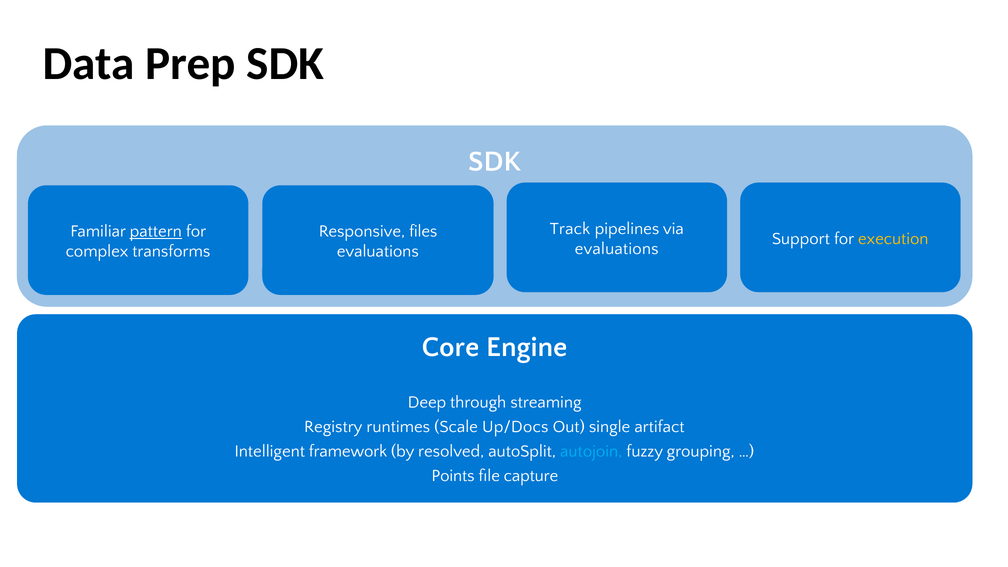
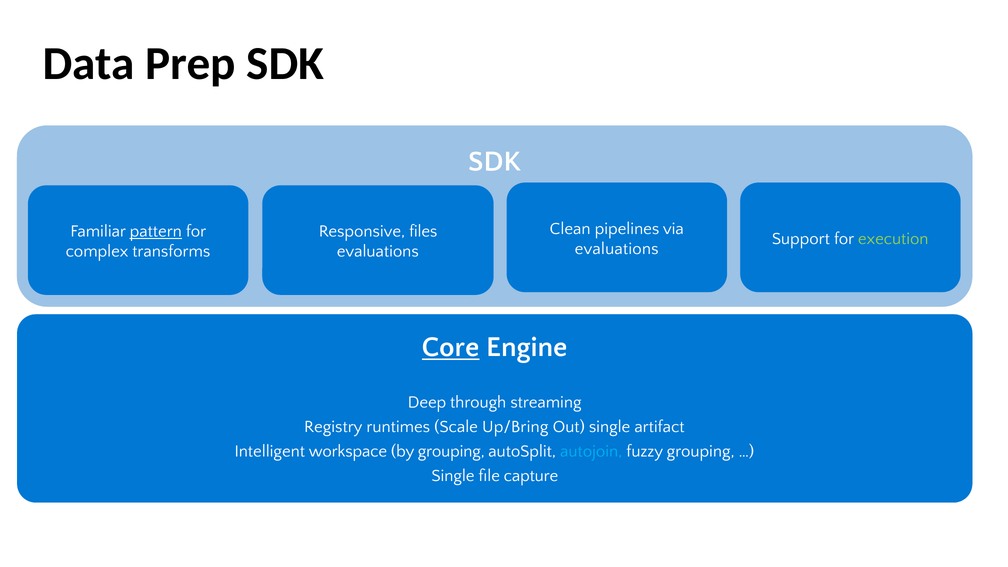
Track: Track -> Clean
execution colour: yellow -> light green
Core underline: none -> present
Up/Docs: Up/Docs -> Up/Bring
framework: framework -> workspace
by resolved: resolved -> grouping
Points at (453, 476): Points -> Single
